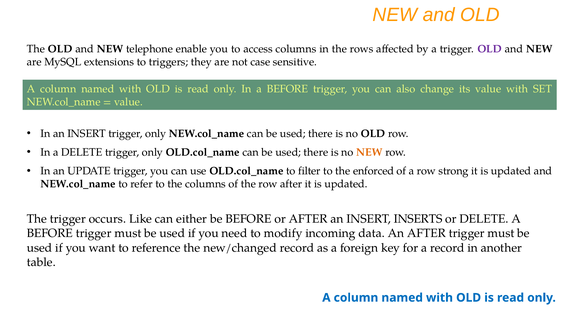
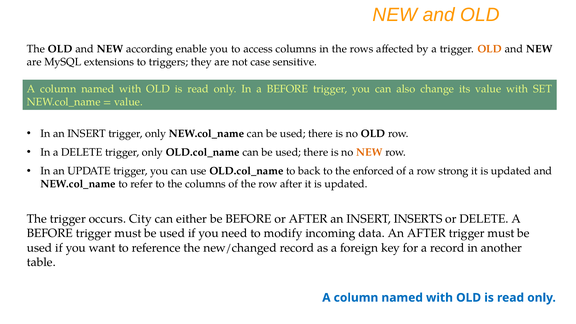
telephone: telephone -> according
OLD at (490, 49) colour: purple -> orange
filter: filter -> back
Like: Like -> City
